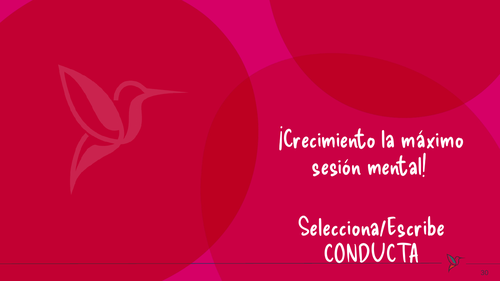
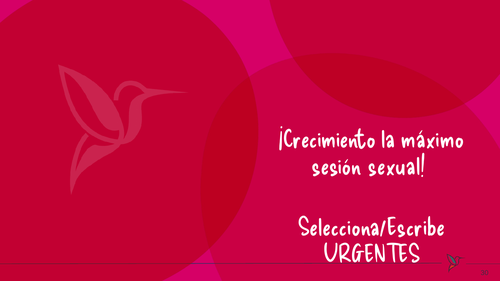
mental: mental -> sexual
CONDUCTA: CONDUCTA -> URGENTES
